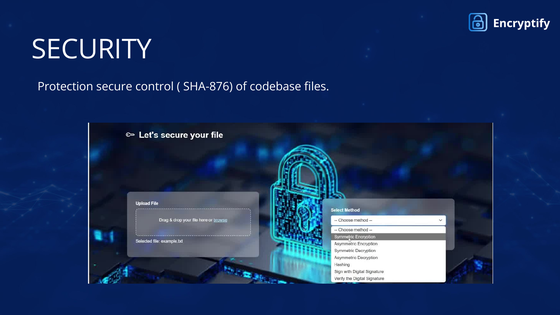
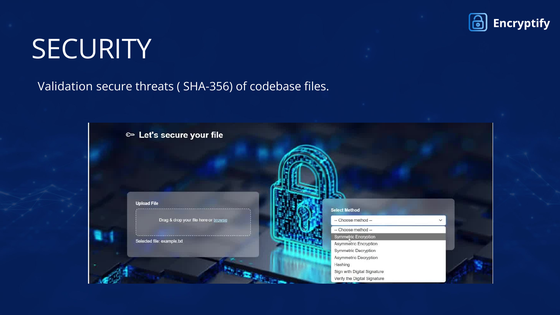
Protection: Protection -> Validation
control: control -> threats
SHA-876: SHA-876 -> SHA-356
